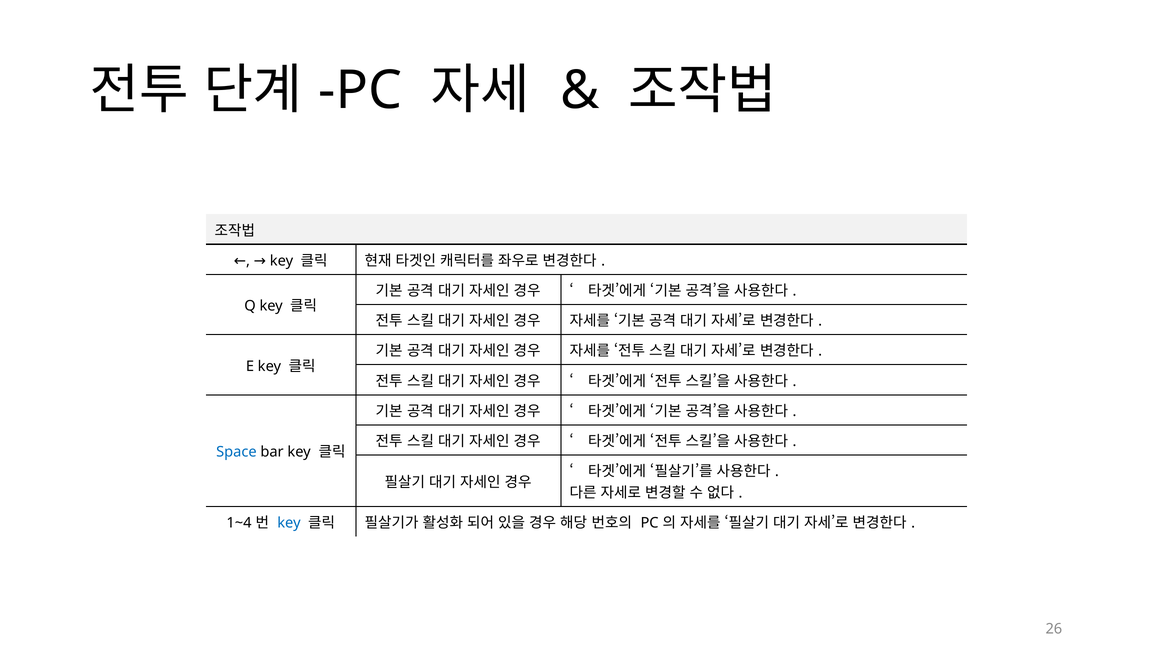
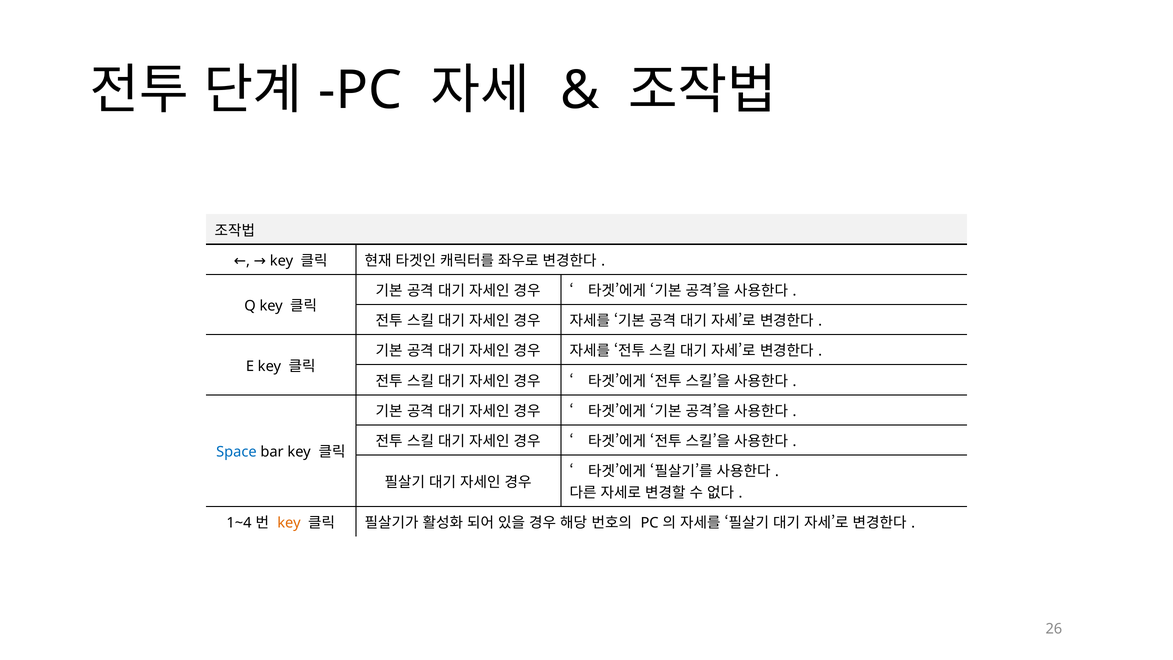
key at (289, 523) colour: blue -> orange
